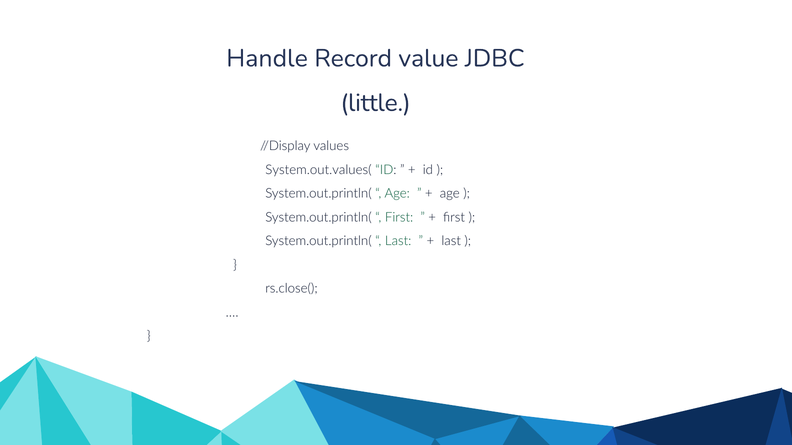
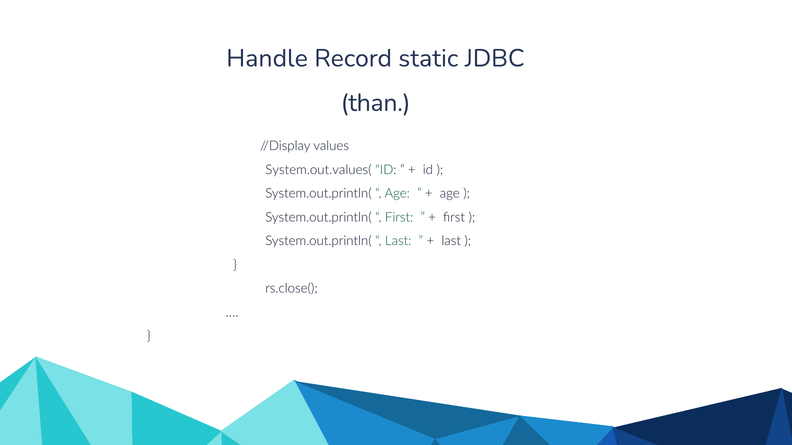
value: value -> static
little: little -> than
